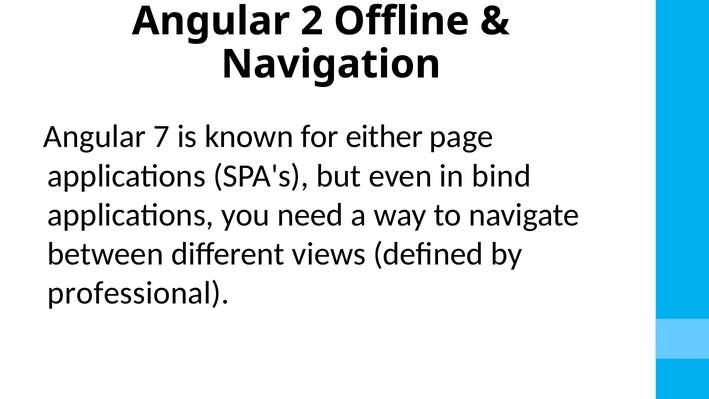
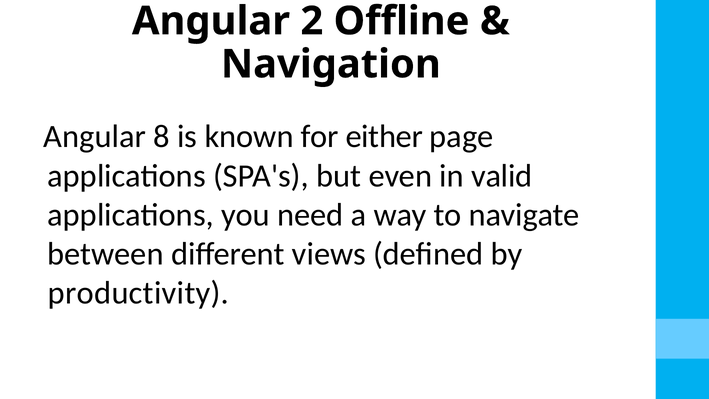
7: 7 -> 8
bind: bind -> valid
professional: professional -> productivity
